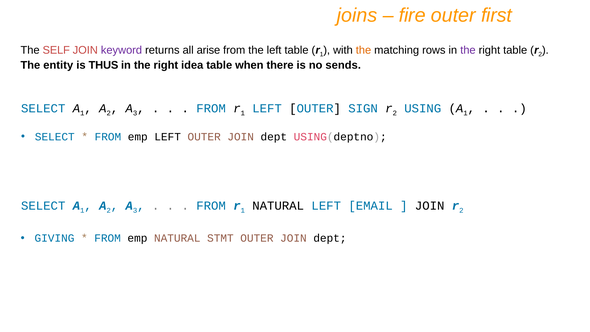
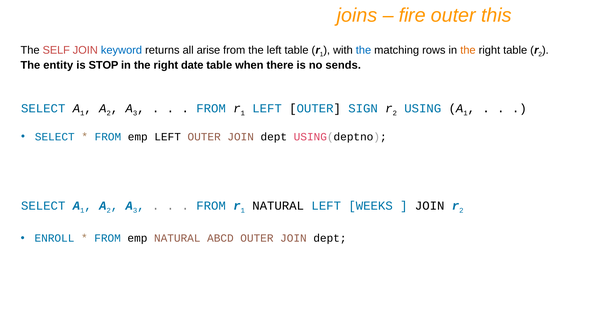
first: first -> this
keyword colour: purple -> blue
the at (363, 50) colour: orange -> blue
the at (468, 50) colour: purple -> orange
THUS: THUS -> STOP
idea: idea -> date
EMAIL: EMAIL -> WEEKS
GIVING: GIVING -> ENROLL
STMT: STMT -> ABCD
